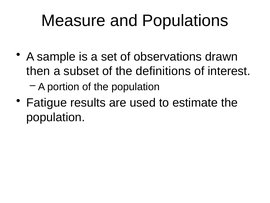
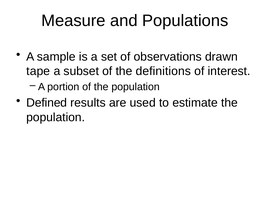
then: then -> tape
Fatigue: Fatigue -> Defined
